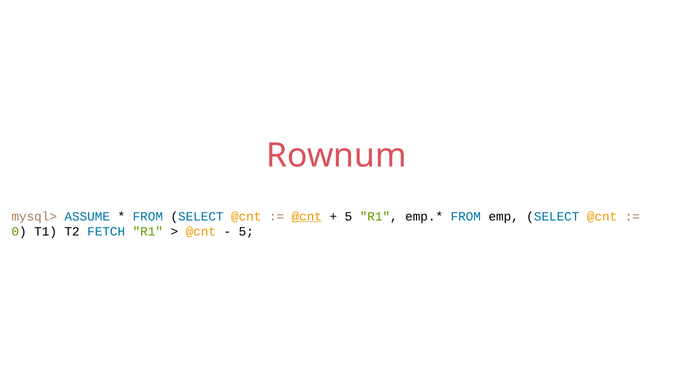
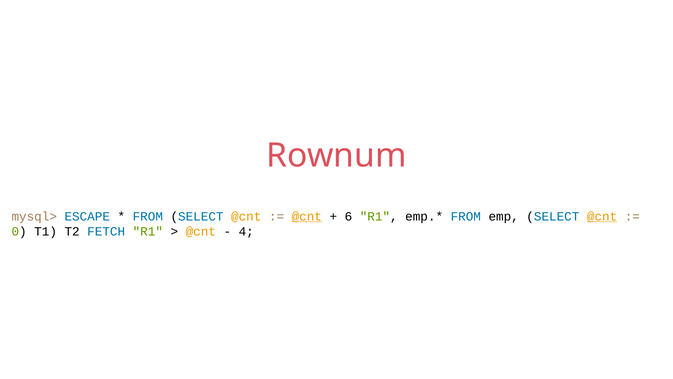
ASSUME: ASSUME -> ESCAPE
5 at (348, 216): 5 -> 6
@cnt at (602, 216) underline: none -> present
5 at (246, 231): 5 -> 4
